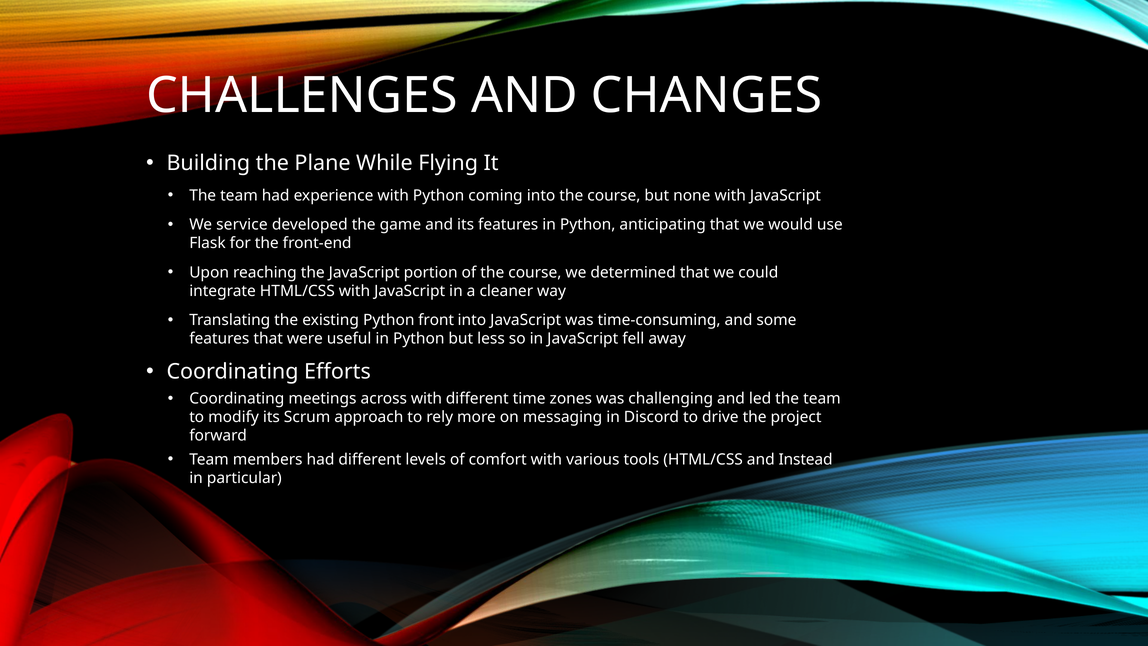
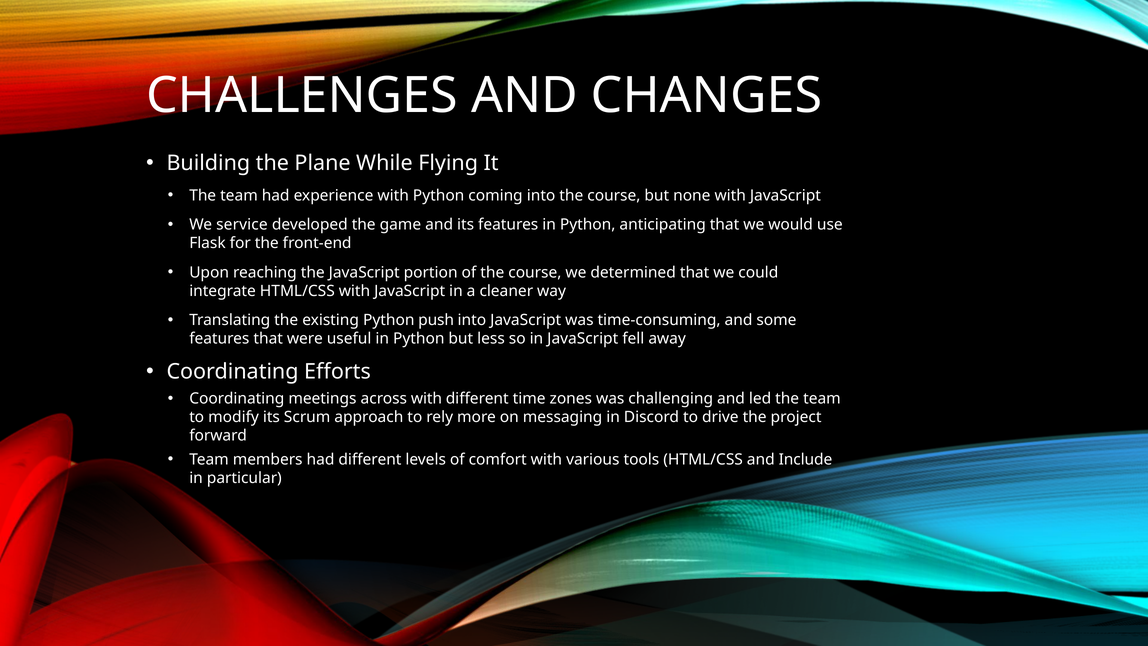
front: front -> push
Instead: Instead -> Include
